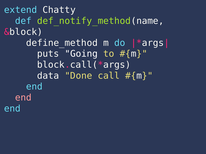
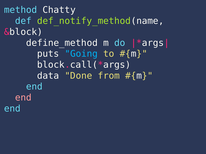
extend: extend -> method
Going colour: white -> light blue
call: call -> from
